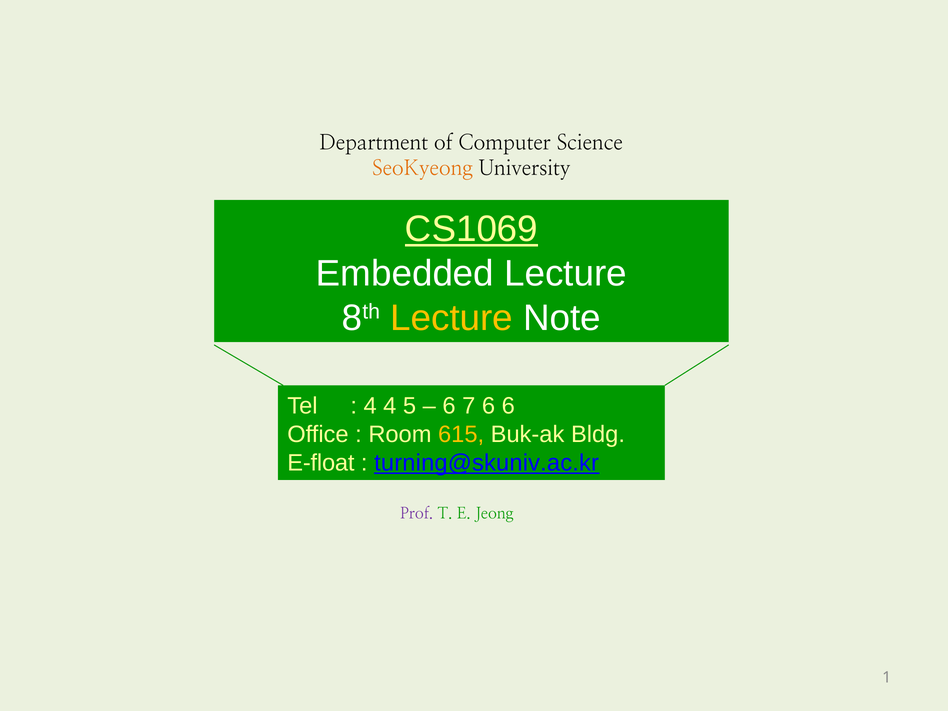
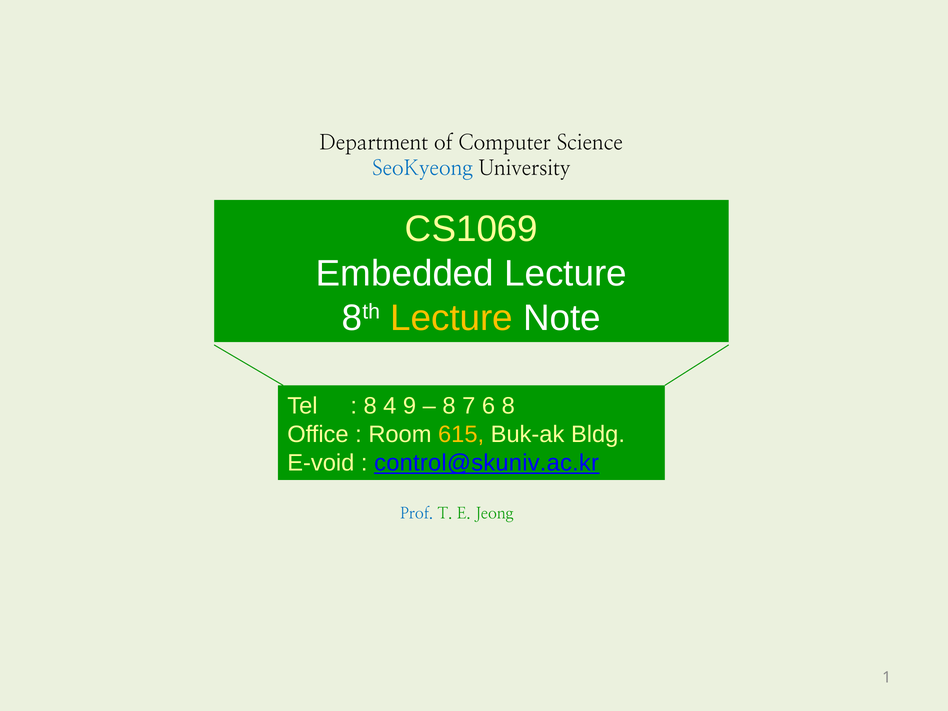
SeoKyeong colour: orange -> blue
CS1069 underline: present -> none
4 at (370, 406): 4 -> 8
5: 5 -> 9
6 at (449, 406): 6 -> 8
6 6: 6 -> 8
E-float: E-float -> E-void
turning@skuniv.ac.kr: turning@skuniv.ac.kr -> control@skuniv.ac.kr
Prof colour: purple -> blue
